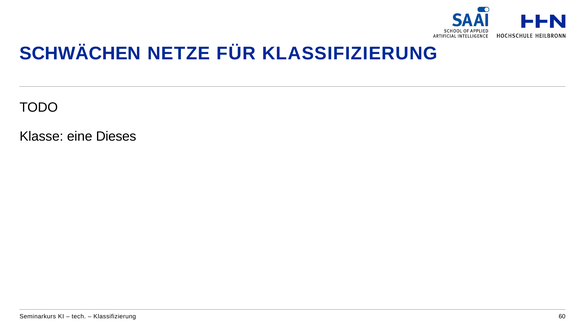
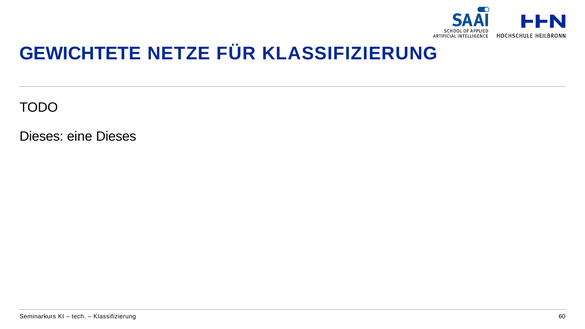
SCHWÄCHEN: SCHWÄCHEN -> GEWICHTETE
Klasse at (41, 136): Klasse -> Dieses
